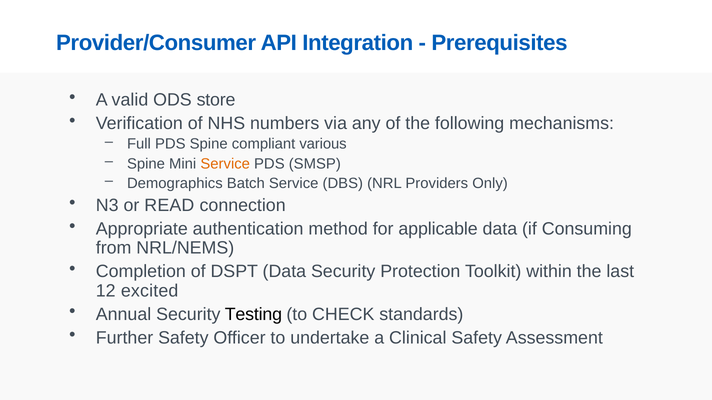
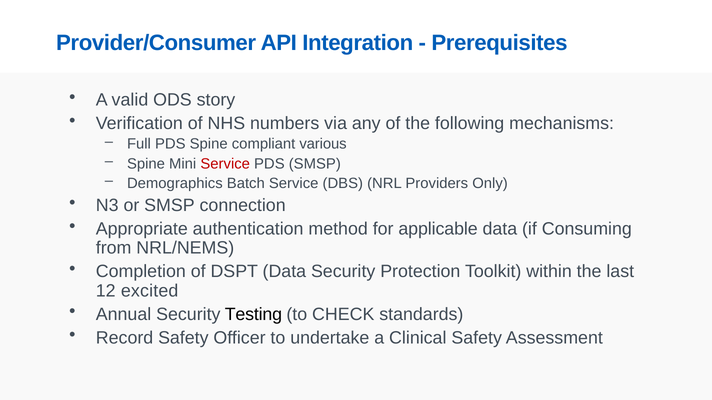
store: store -> story
Service at (225, 164) colour: orange -> red
or READ: READ -> SMSP
Further: Further -> Record
